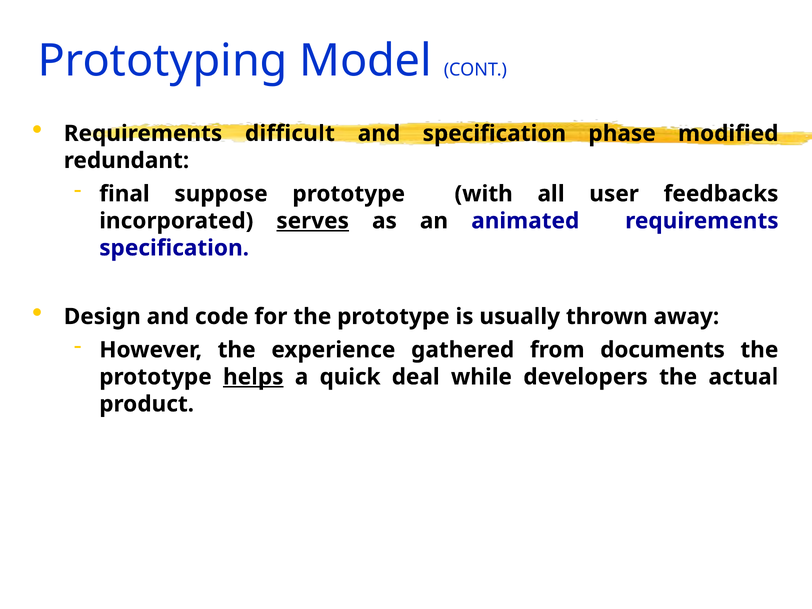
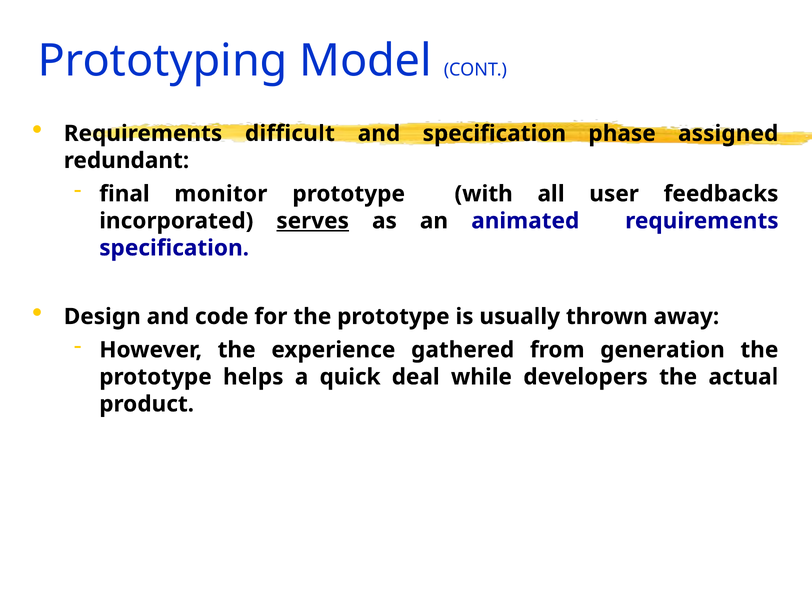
modified: modified -> assigned
suppose: suppose -> monitor
documents: documents -> generation
helps underline: present -> none
